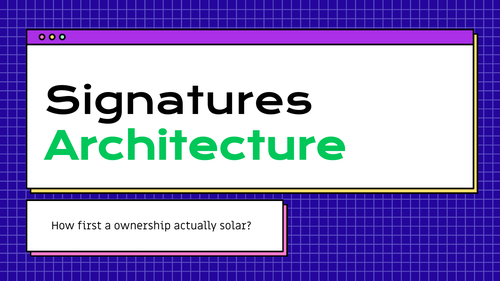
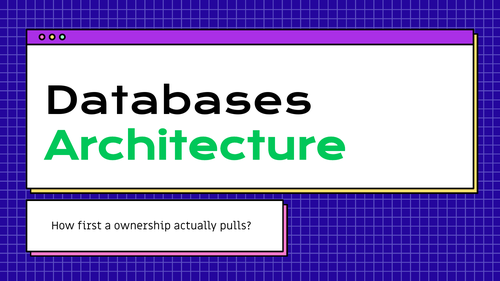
Signatures: Signatures -> Databases
solar: solar -> pulls
